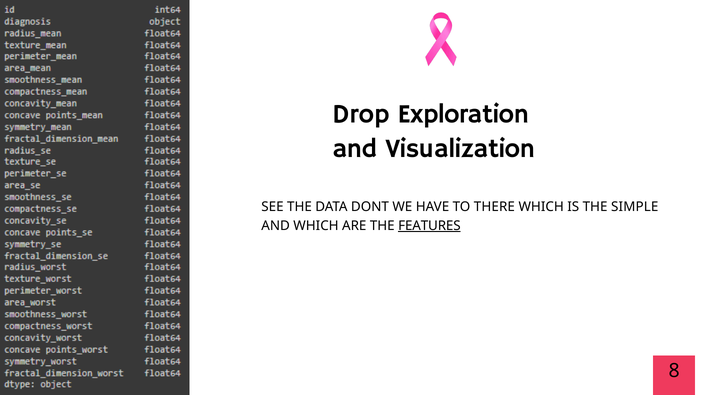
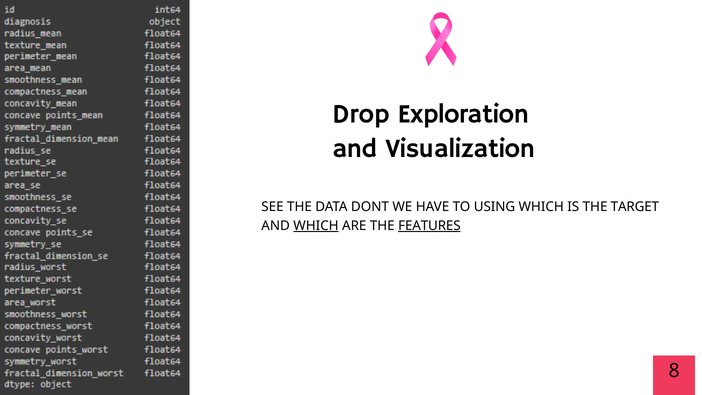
THERE: THERE -> USING
SIMPLE: SIMPLE -> TARGET
WHICH at (316, 226) underline: none -> present
